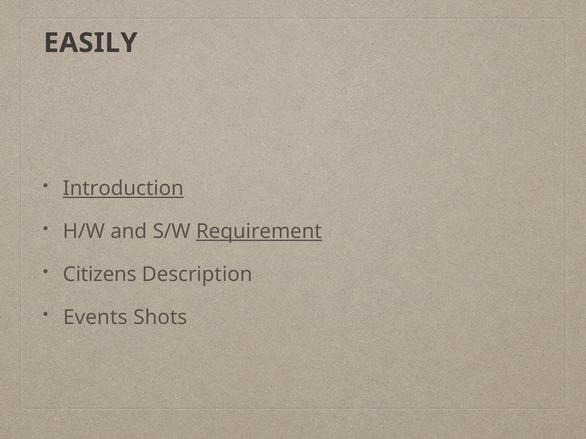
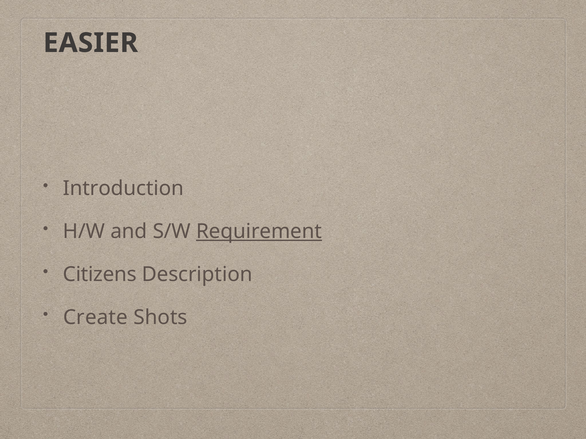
EASILY: EASILY -> EASIER
Introduction underline: present -> none
Events: Events -> Create
